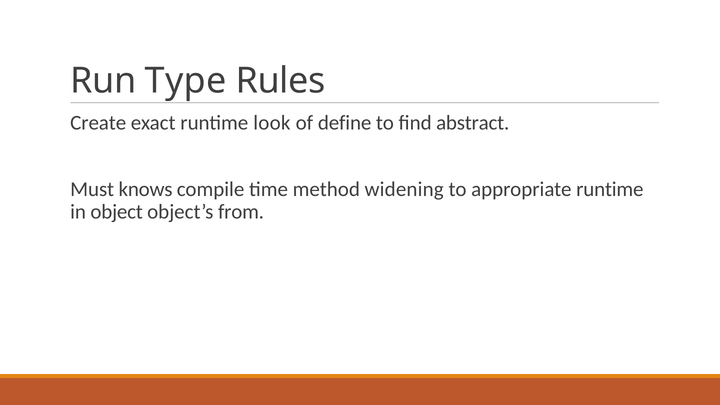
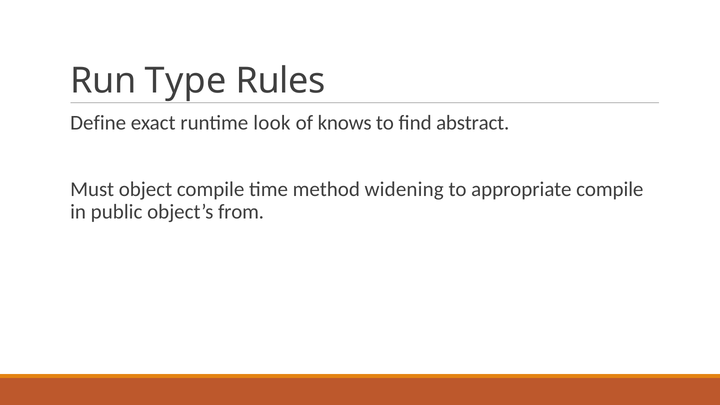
Create: Create -> Define
define: define -> knows
knows: knows -> object
appropriate runtime: runtime -> compile
object: object -> public
